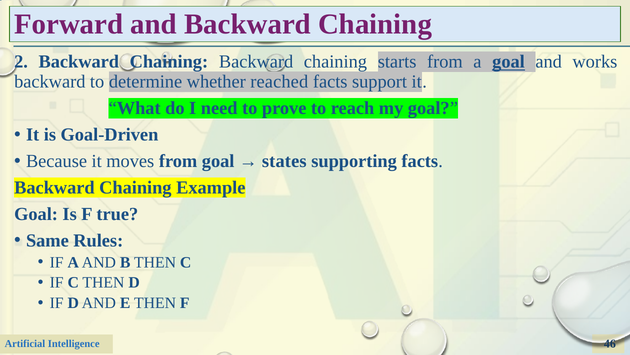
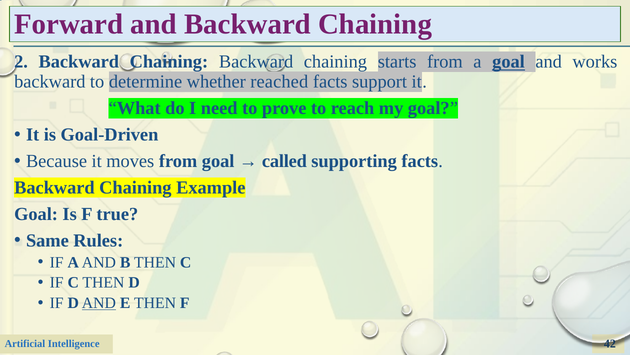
states: states -> called
AND at (99, 302) underline: none -> present
46: 46 -> 42
